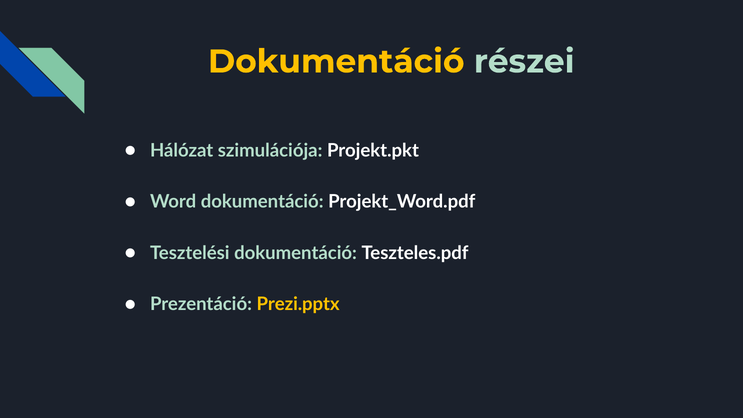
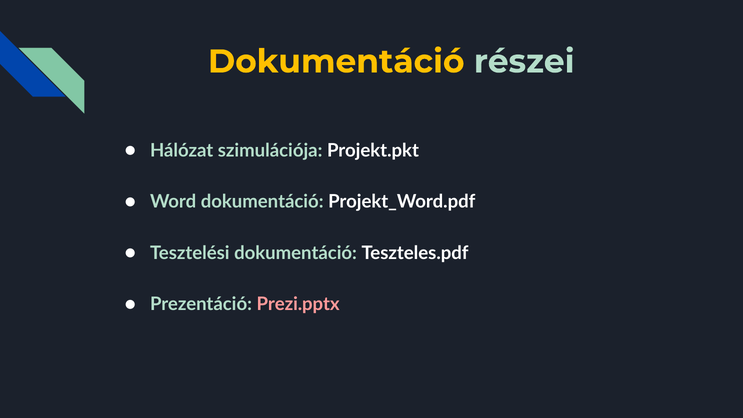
Prezi.pptx colour: yellow -> pink
